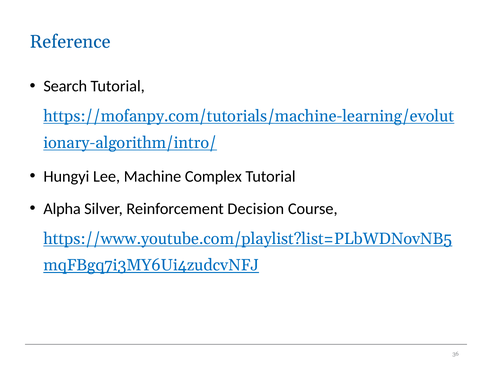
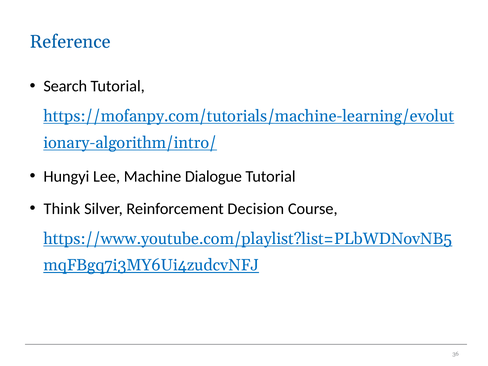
Complex: Complex -> Dialogue
Alpha: Alpha -> Think
